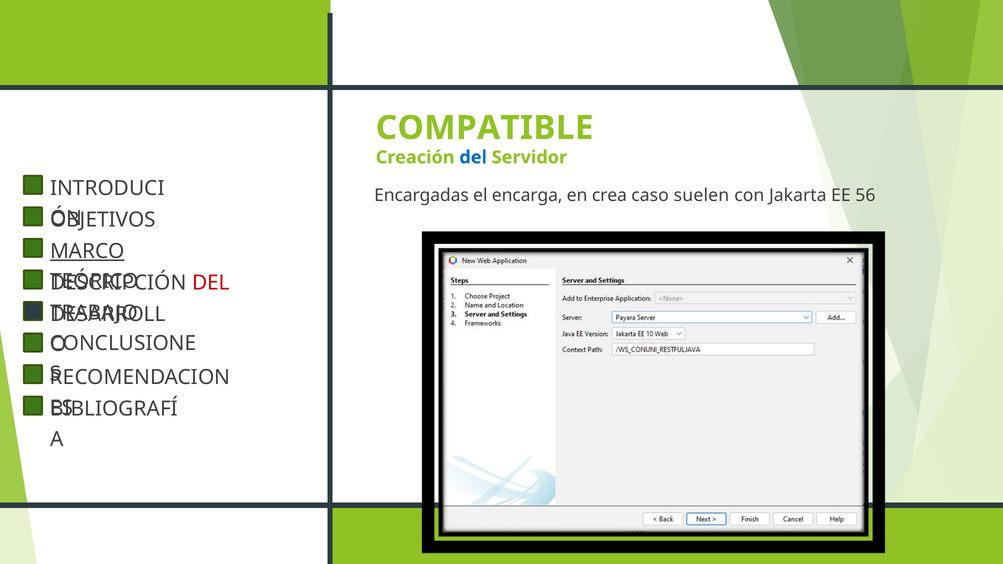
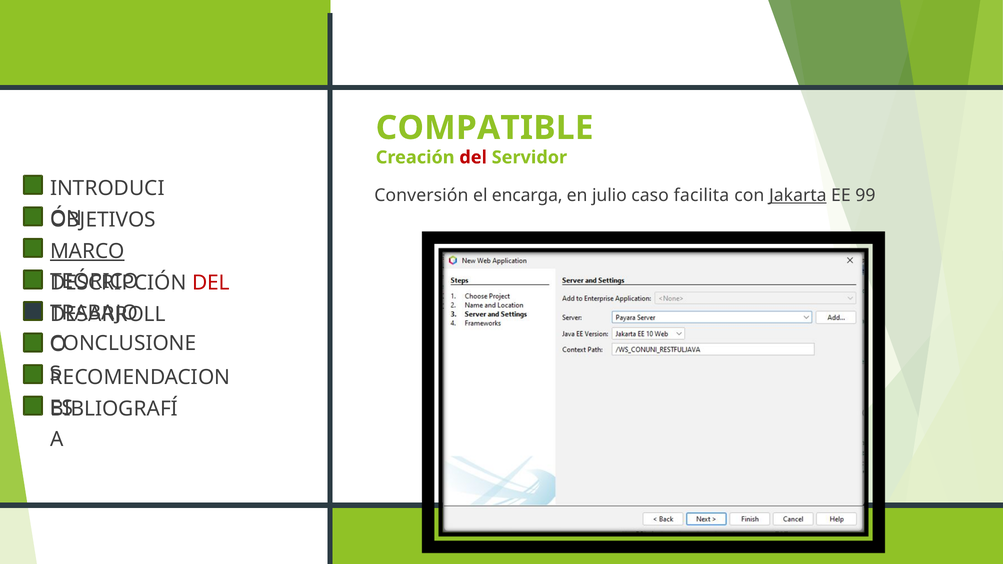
del at (473, 157) colour: blue -> red
Encargadas: Encargadas -> Conversión
crea: crea -> julio
suelen: suelen -> facilita
Jakarta underline: none -> present
56: 56 -> 99
